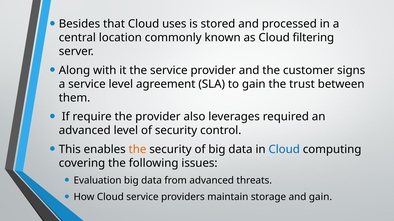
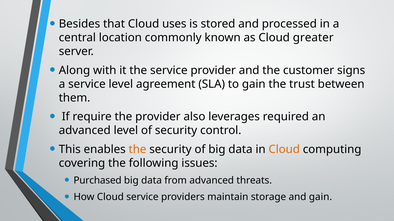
filtering: filtering -> greater
Cloud at (284, 150) colour: blue -> orange
Evaluation: Evaluation -> Purchased
